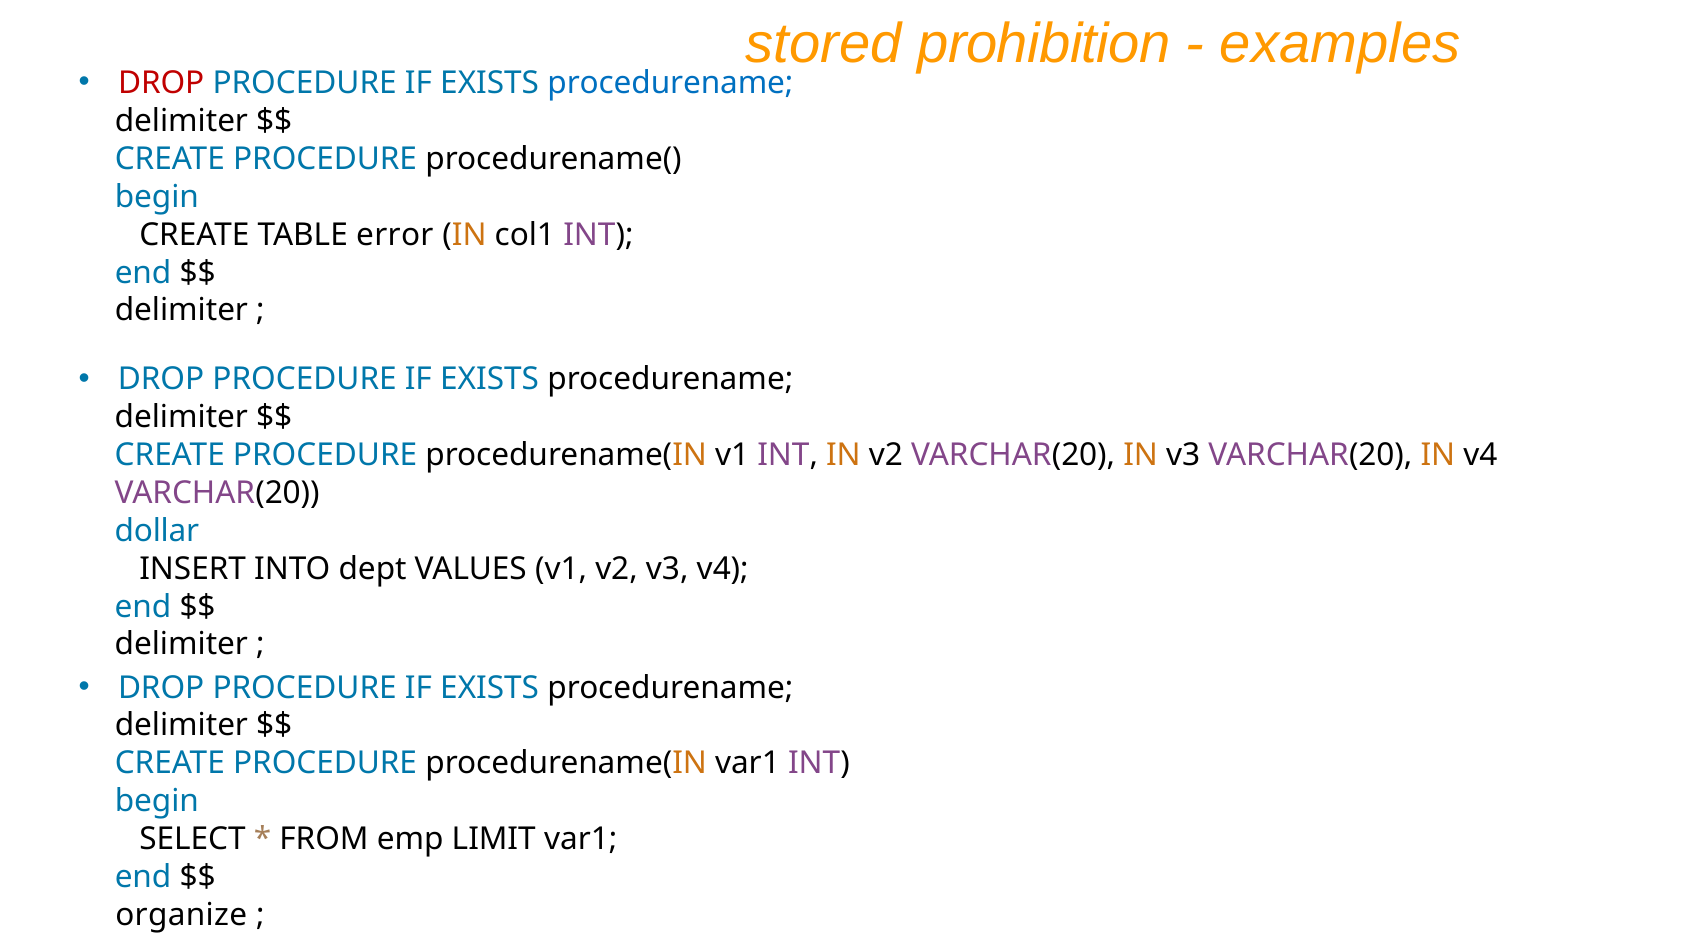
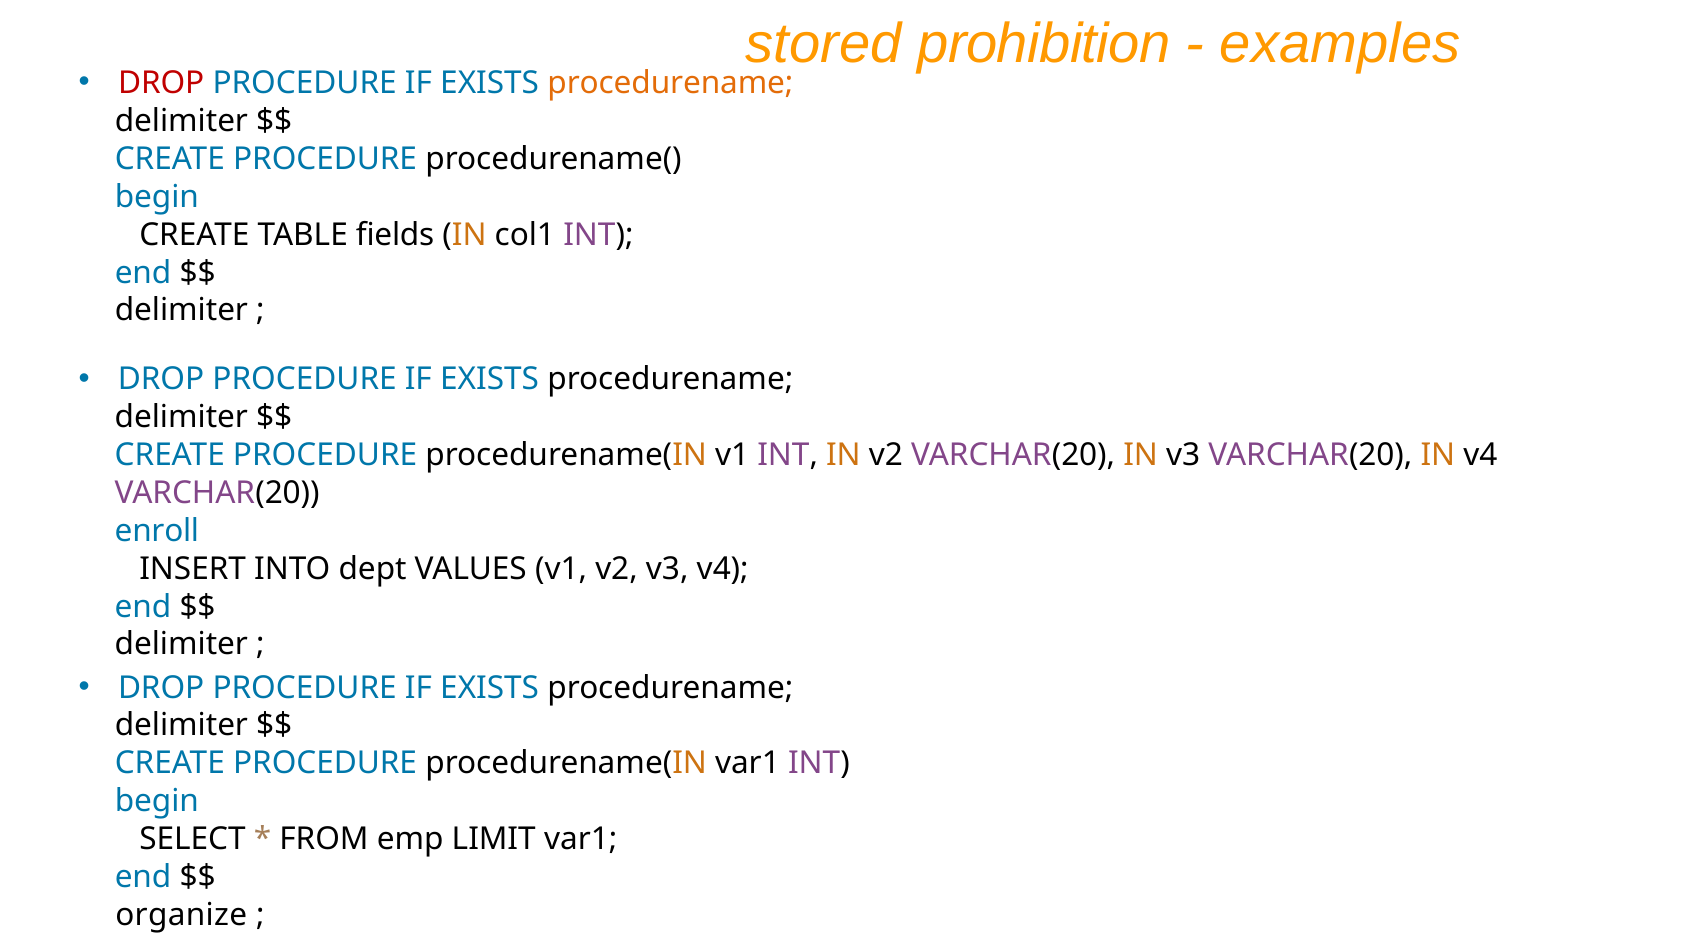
procedurename at (670, 83) colour: blue -> orange
error: error -> fields
dollar: dollar -> enroll
